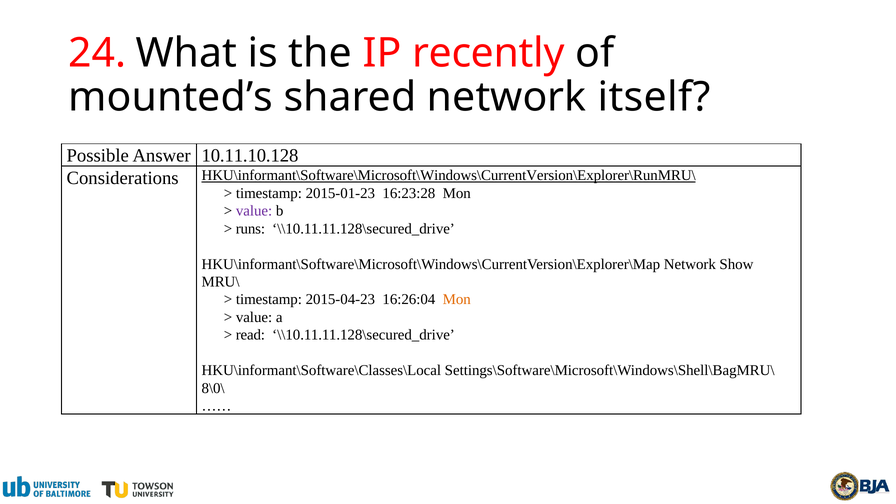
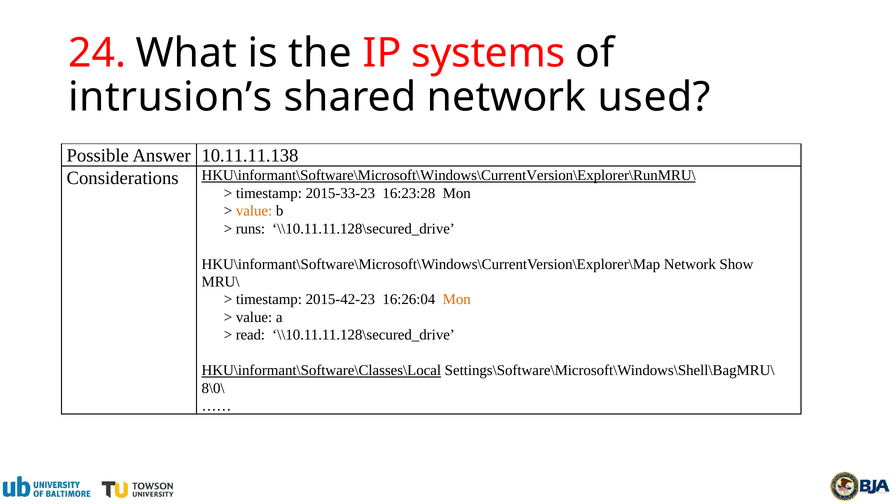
recently: recently -> systems
mounted’s: mounted’s -> intrusion’s
itself: itself -> used
10.11.10.128: 10.11.10.128 -> 10.11.11.138
2015-01-23: 2015-01-23 -> 2015-33-23
value at (254, 211) colour: purple -> orange
2015-04-23: 2015-04-23 -> 2015-42-23
HKU\informant\Software\Classes\Local underline: none -> present
